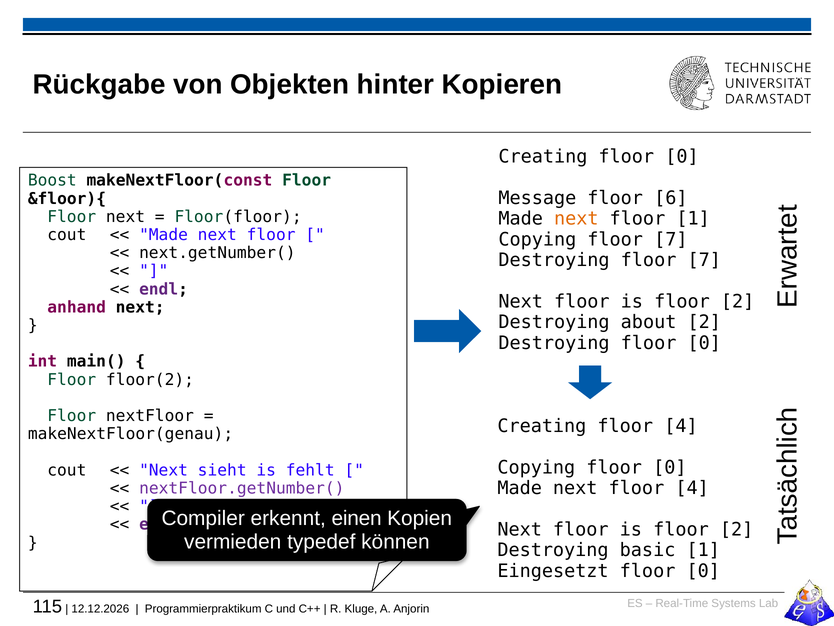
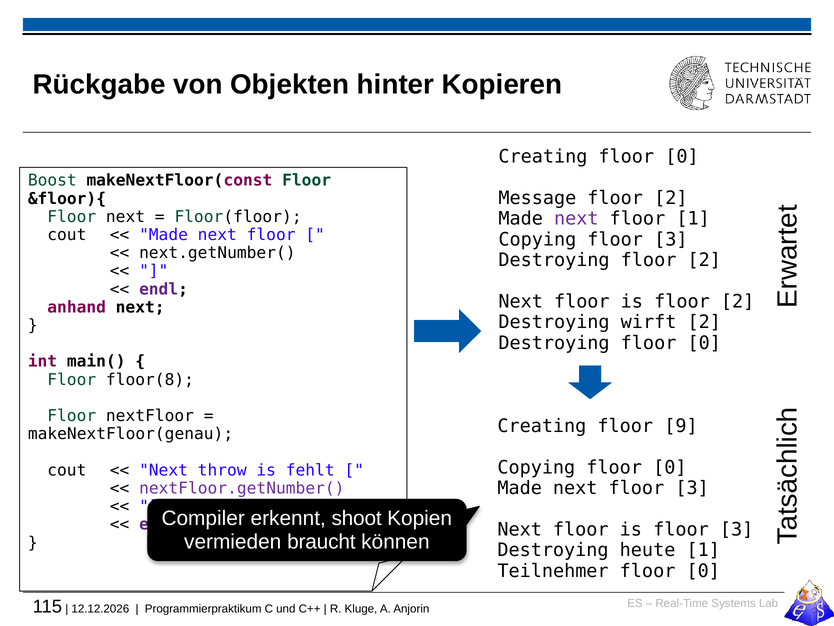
6 at (671, 198): 6 -> 2
next at (576, 219) colour: orange -> purple
Copying floor 7: 7 -> 3
Destroying floor 7: 7 -> 2
about: about -> wirft
floor(2: floor(2 -> floor(8
Creating floor 4: 4 -> 9
sieht: sieht -> throw
next floor 4: 4 -> 3
einen: einen -> shoot
2 at (737, 529): 2 -> 3
typedef: typedef -> braucht
basic: basic -> heute
Eingesetzt: Eingesetzt -> Teilnehmer
